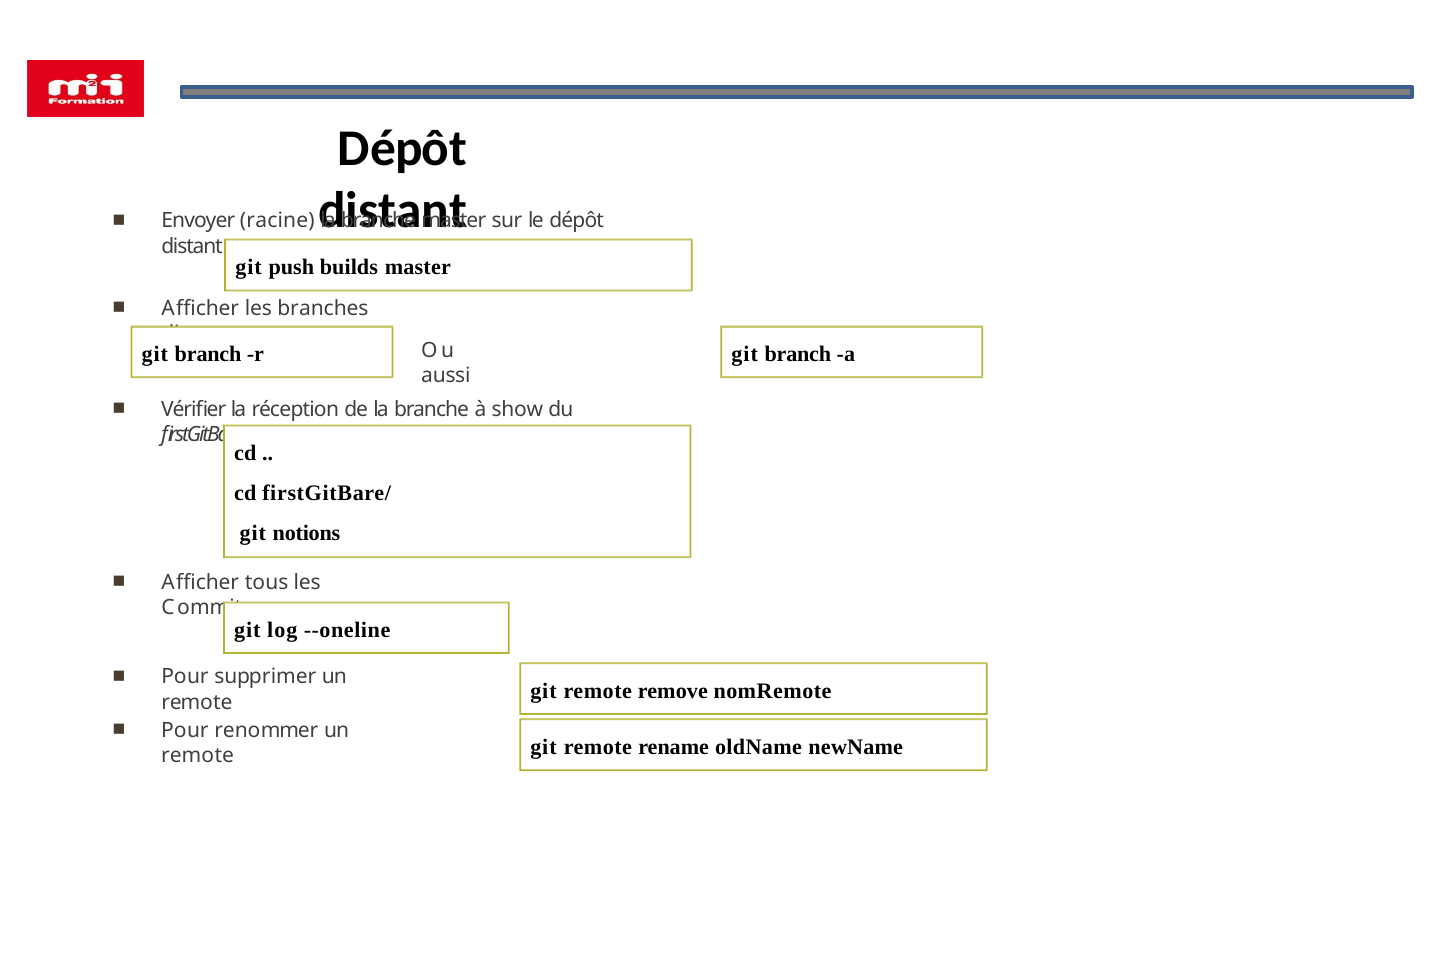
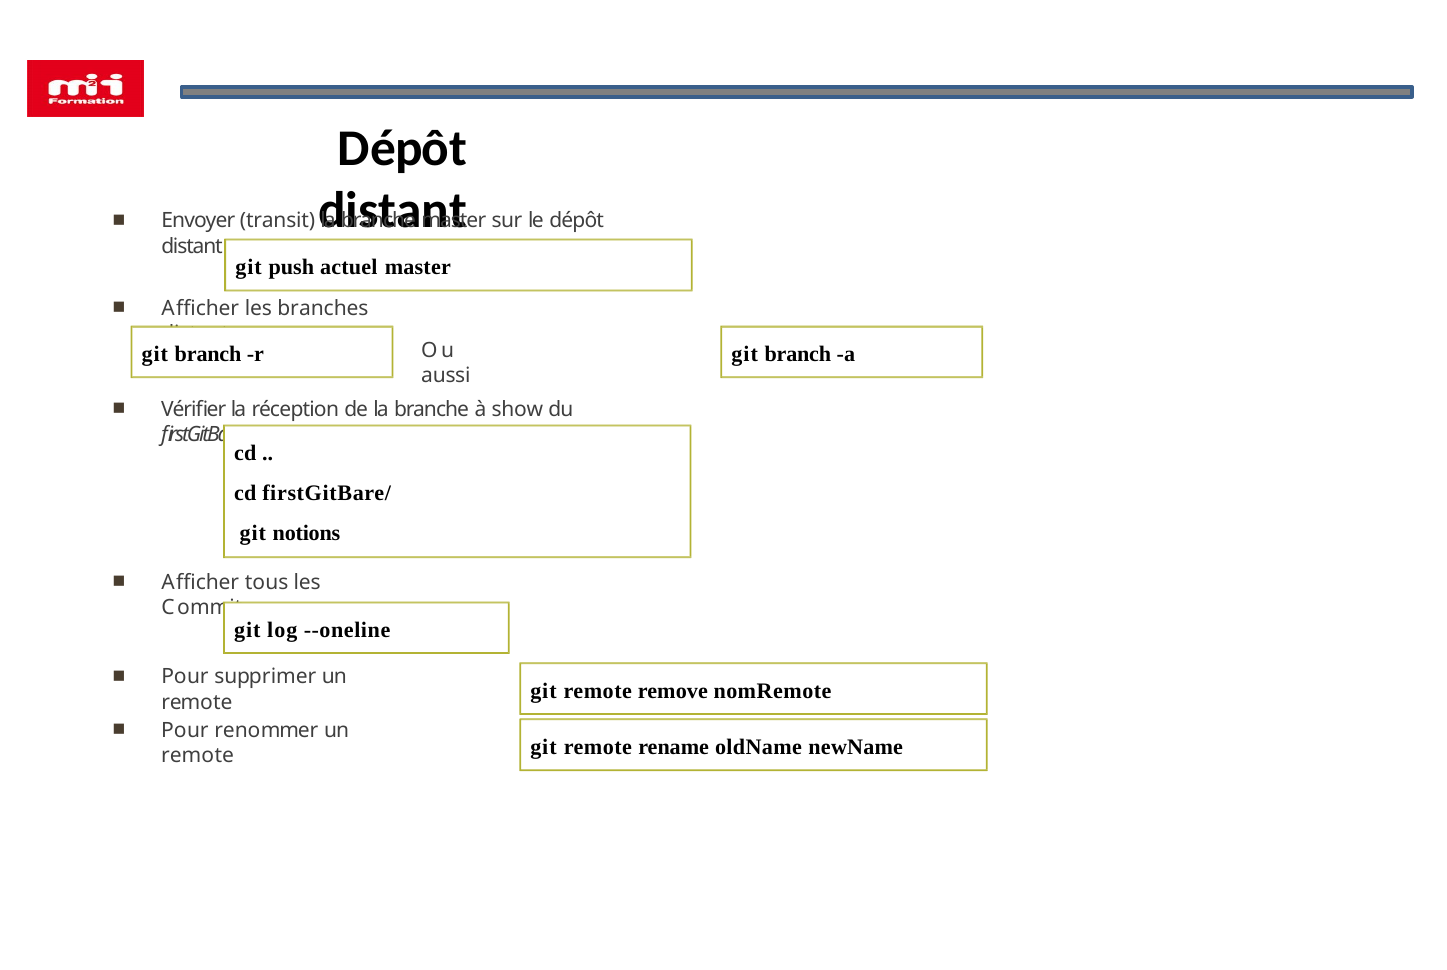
racine: racine -> transit
builds: builds -> actuel
